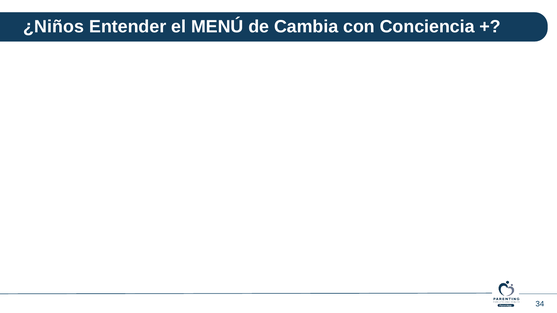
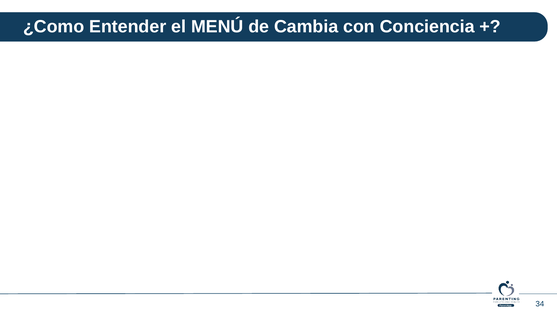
¿Niños: ¿Niños -> ¿Como
